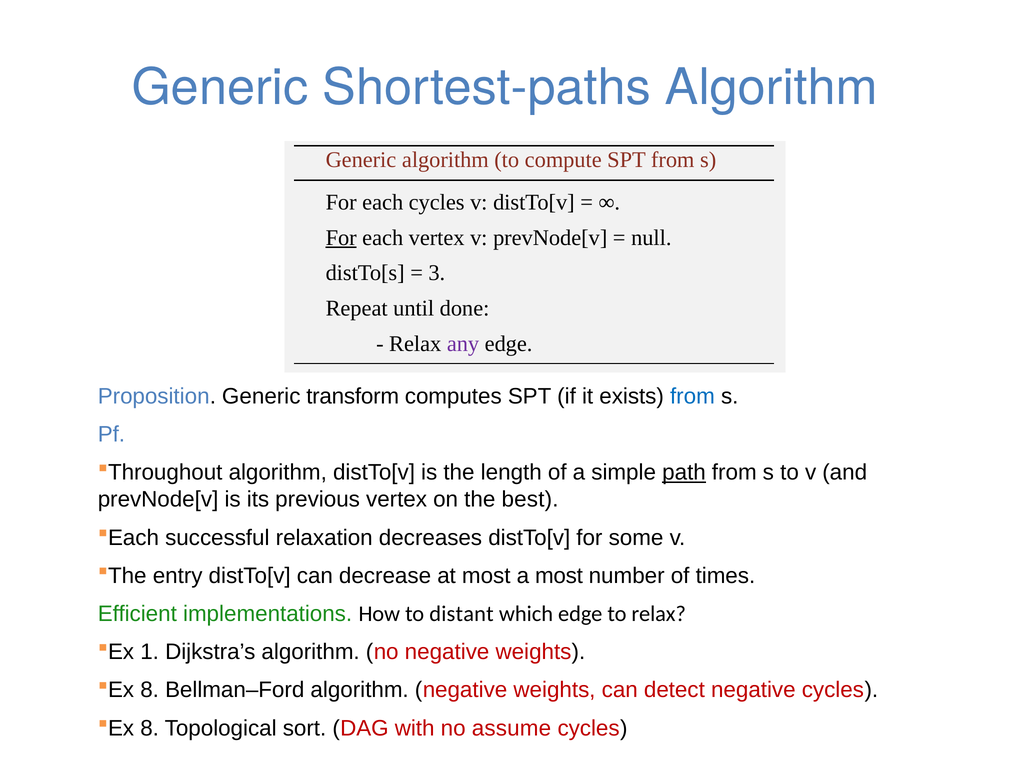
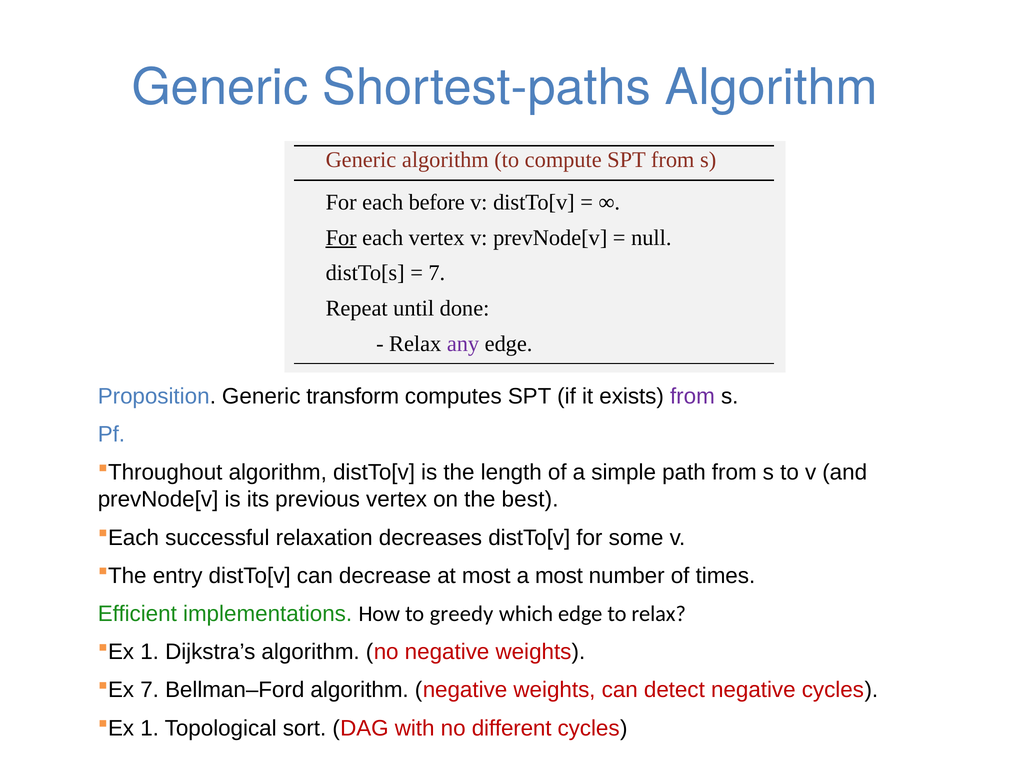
each cycles: cycles -> before
3 at (437, 273): 3 -> 7
from at (692, 397) colour: blue -> purple
path underline: present -> none
distant: distant -> greedy
8 at (150, 690): 8 -> 7
8 at (150, 729): 8 -> 1
assume: assume -> different
